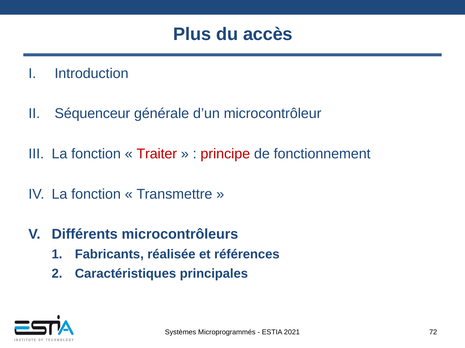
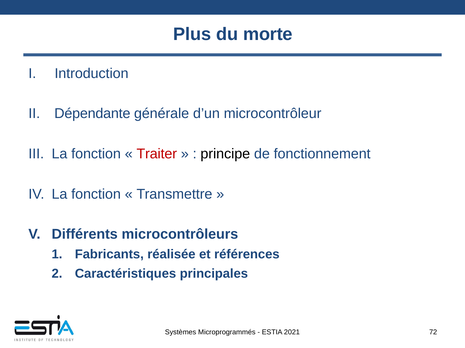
accès: accès -> morte
Séquenceur: Séquenceur -> Dépendante
principe colour: red -> black
